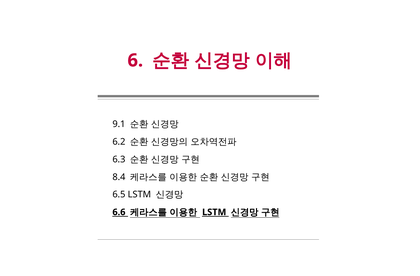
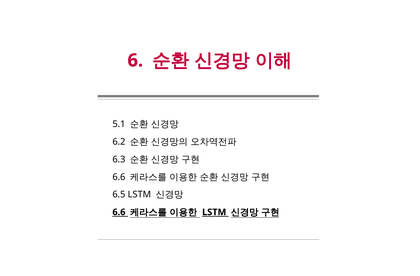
9.1: 9.1 -> 5.1
8.4 at (119, 177): 8.4 -> 6.6
